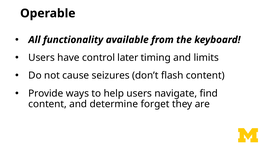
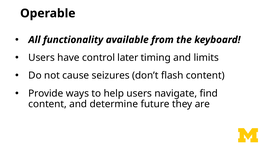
forget: forget -> future
